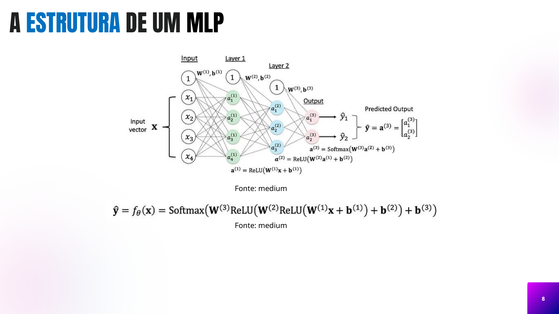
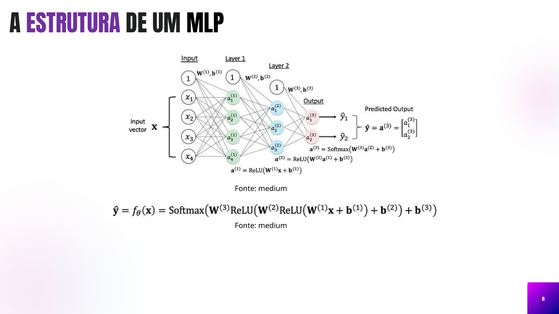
ESTRUTURA colour: blue -> purple
